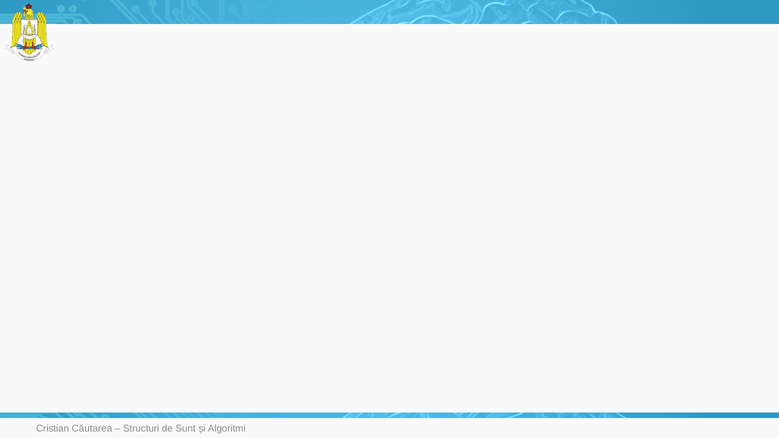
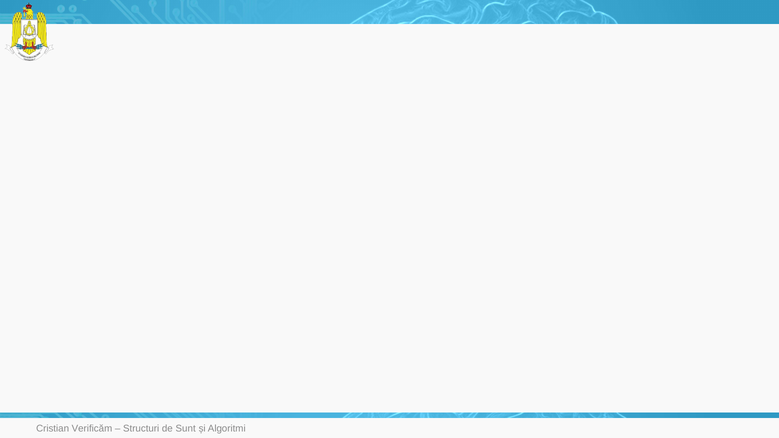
Căutarea: Căutarea -> Verificăm
